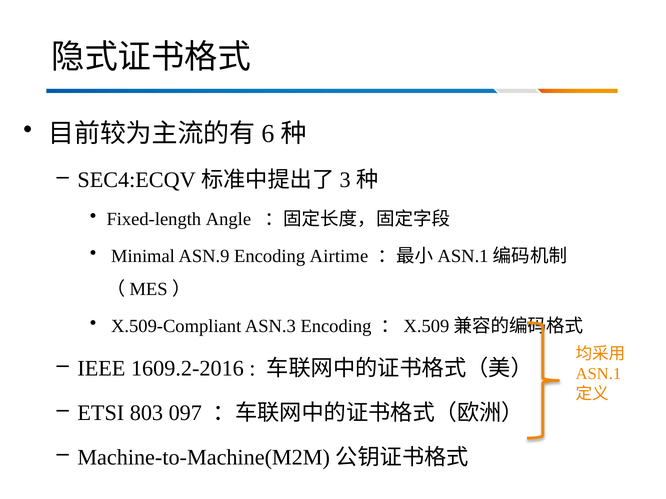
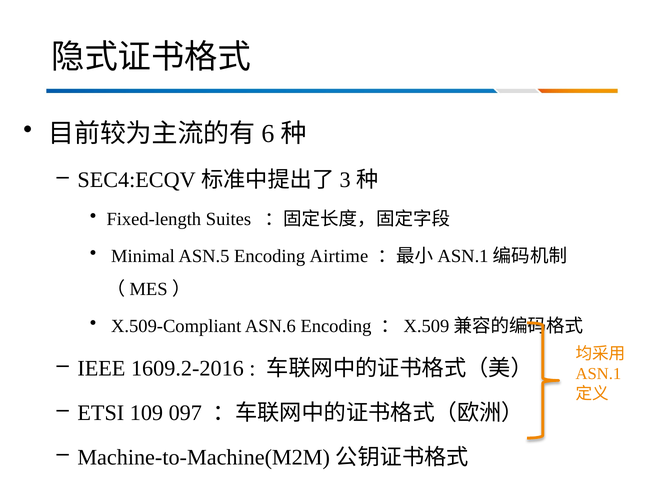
Angle: Angle -> Suites
ASN.9: ASN.9 -> ASN.5
ASN.3: ASN.3 -> ASN.6
803: 803 -> 109
